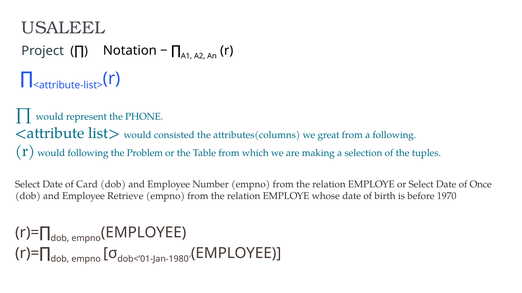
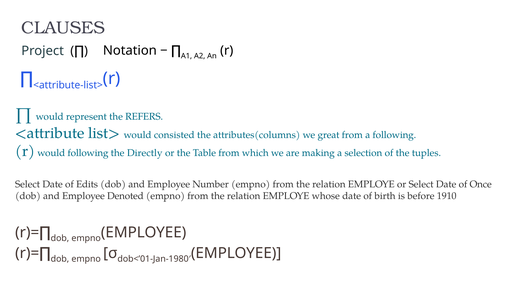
USALEEL: USALEEL -> CLAUSES
PHONE: PHONE -> REFERS
Problem: Problem -> Directly
Card: Card -> Edits
Retrieve: Retrieve -> Denoted
1970: 1970 -> 1910
